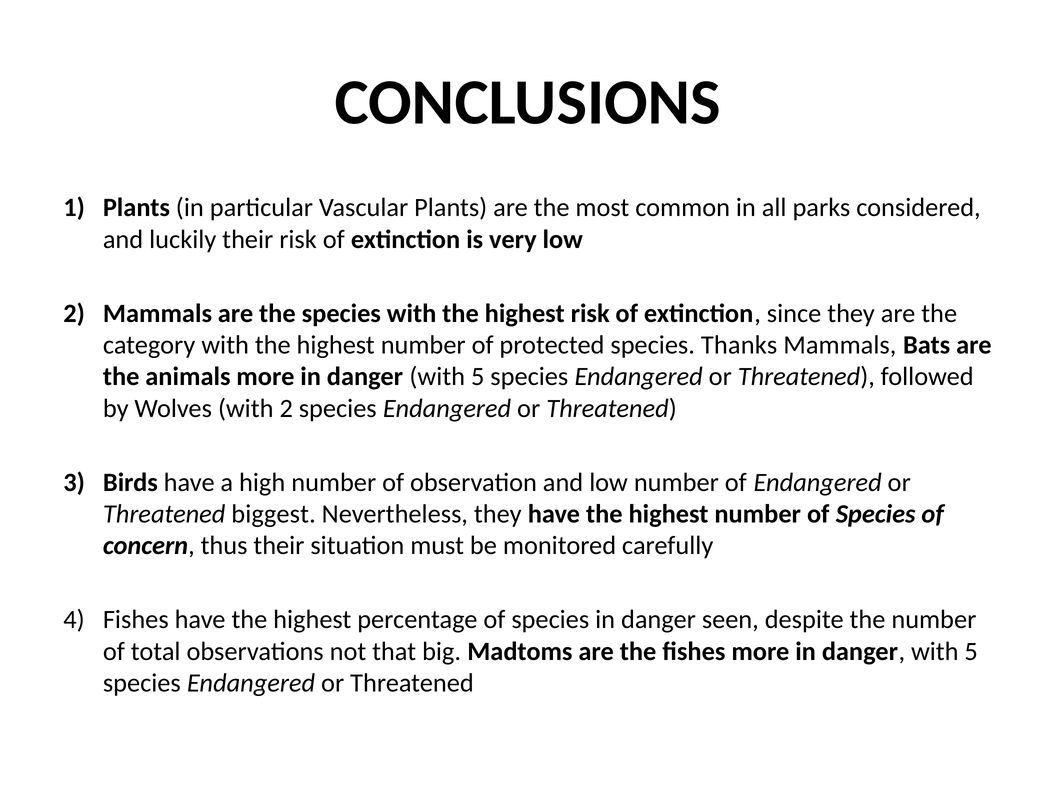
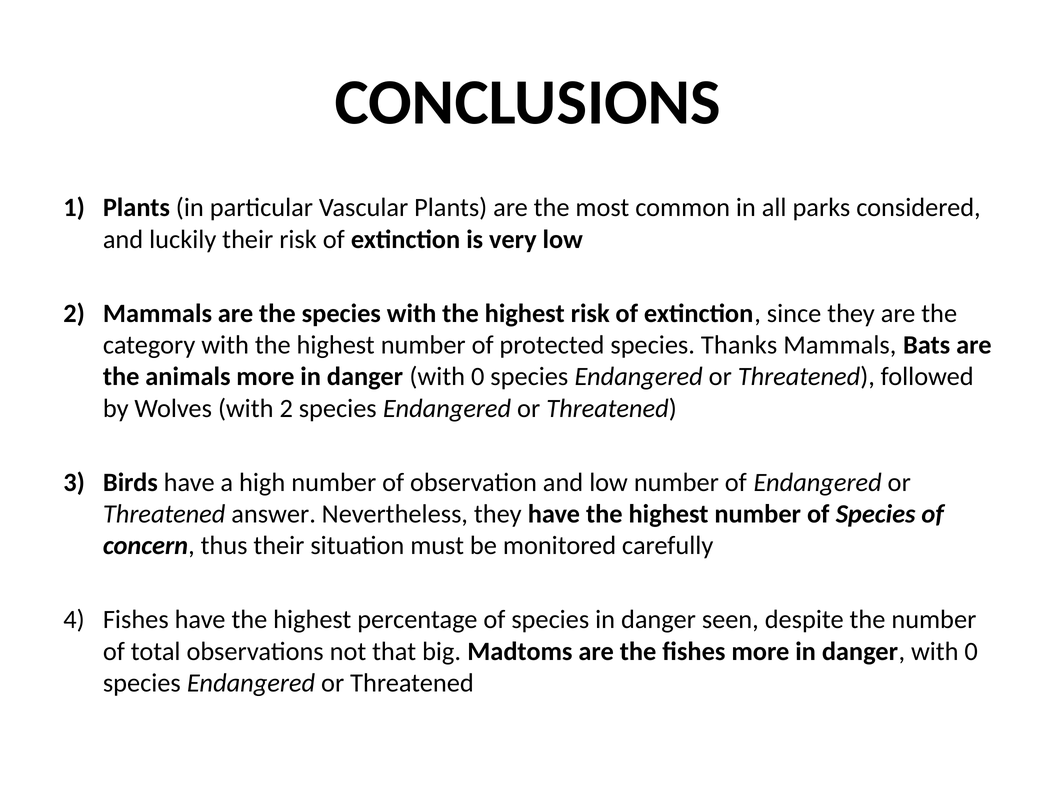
5 at (478, 377): 5 -> 0
biggest: biggest -> answer
5 at (971, 651): 5 -> 0
